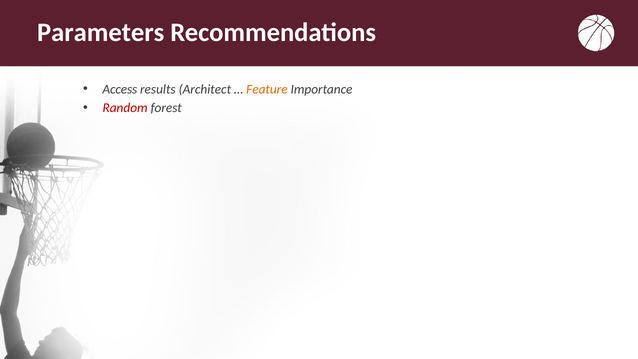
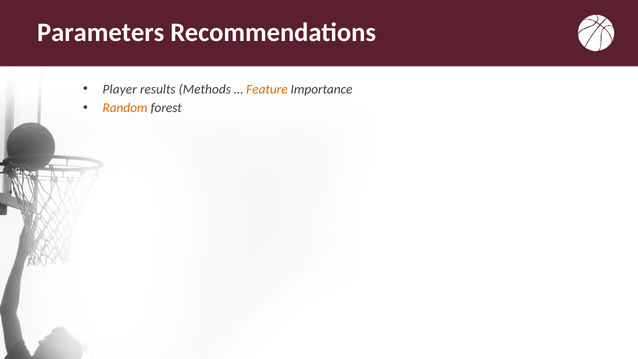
Access: Access -> Player
Architect: Architect -> Methods
Random colour: red -> orange
